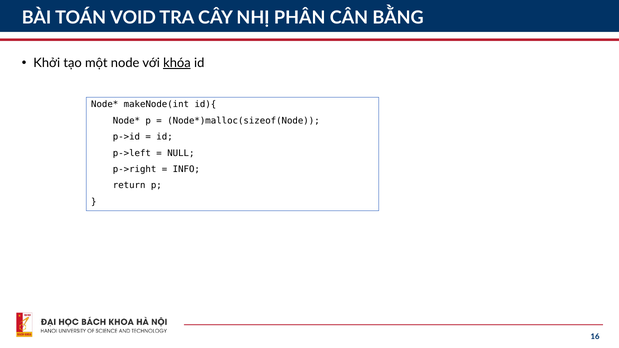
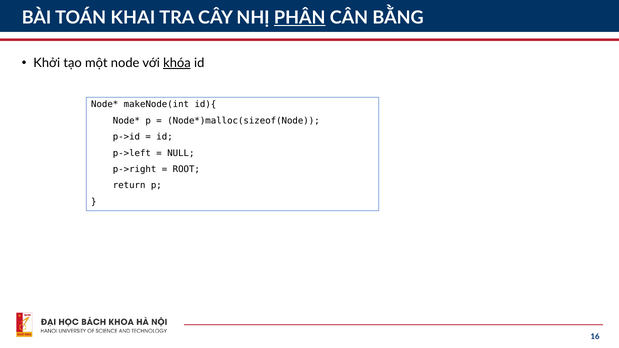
VOID: VOID -> KHAI
PHÂN underline: none -> present
INFO: INFO -> ROOT
